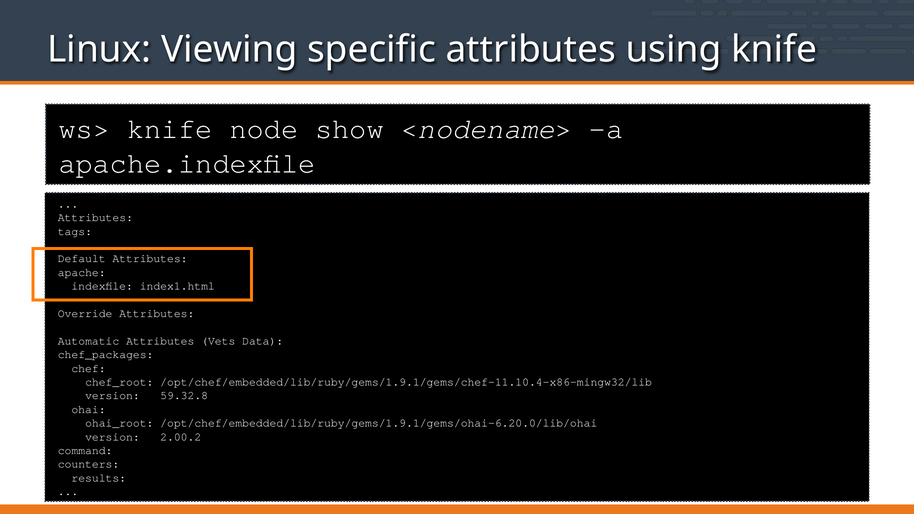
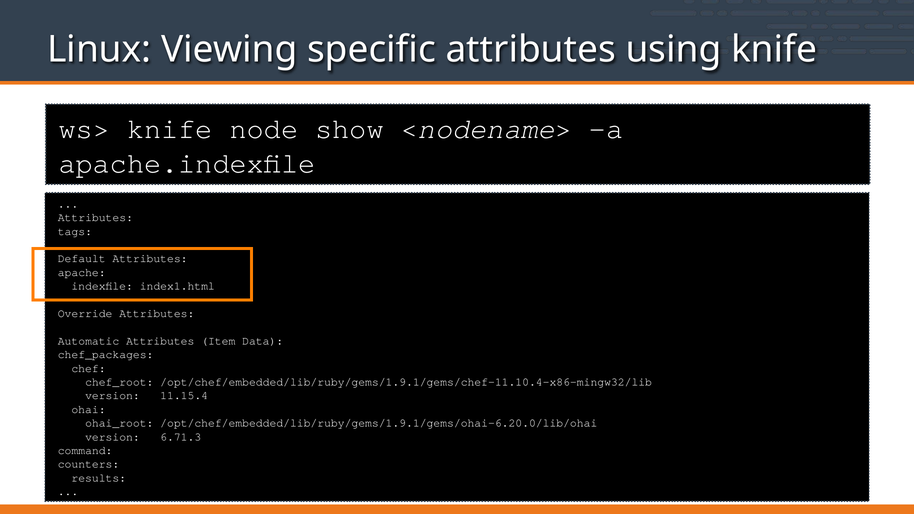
Vets: Vets -> Item
59.32.8: 59.32.8 -> 11.15.4
2.00.2: 2.00.2 -> 6.71.3
